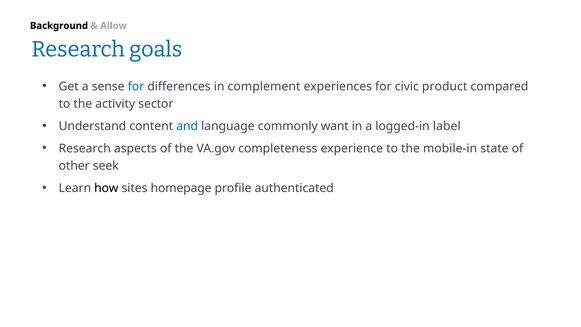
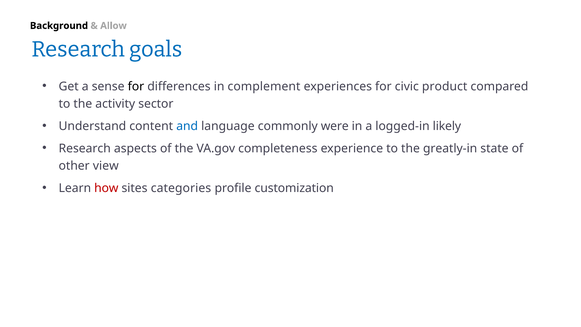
for at (136, 86) colour: blue -> black
want: want -> were
label: label -> likely
mobile-in: mobile-in -> greatly-in
seek: seek -> view
how colour: black -> red
homepage: homepage -> categories
authenticated: authenticated -> customization
